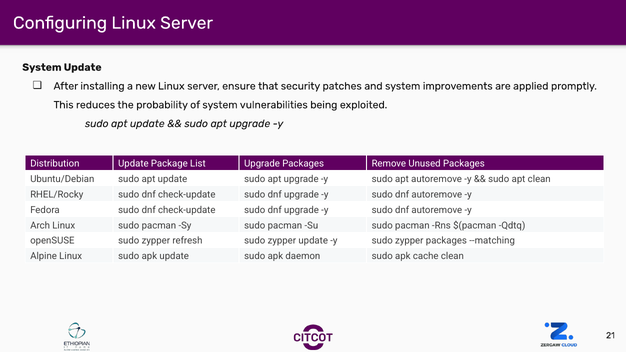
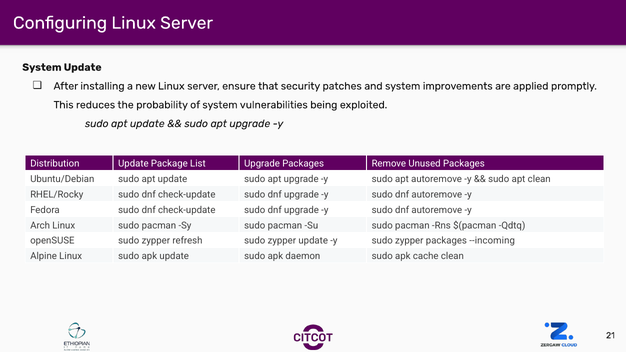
--matching: --matching -> --incoming
